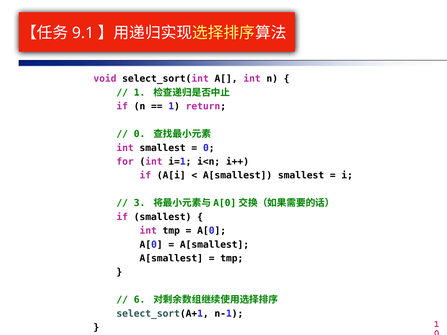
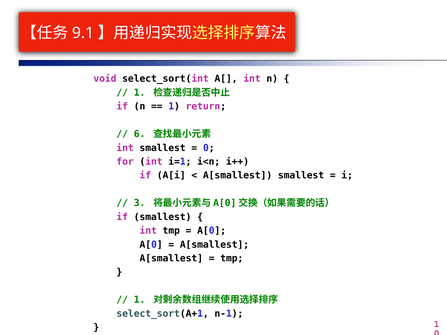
0 at (140, 134): 0 -> 6
6 at (140, 300): 6 -> 1
